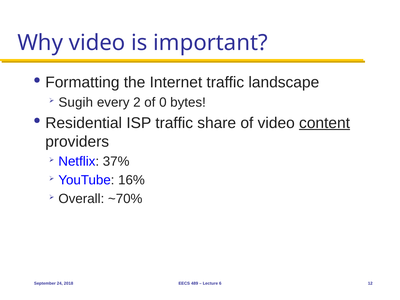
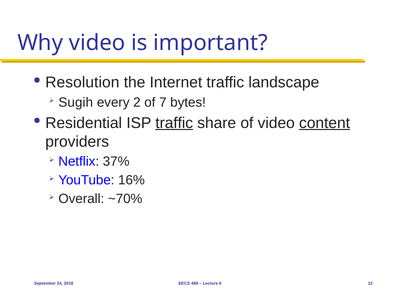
Formatting: Formatting -> Resolution
0: 0 -> 7
traffic at (174, 123) underline: none -> present
